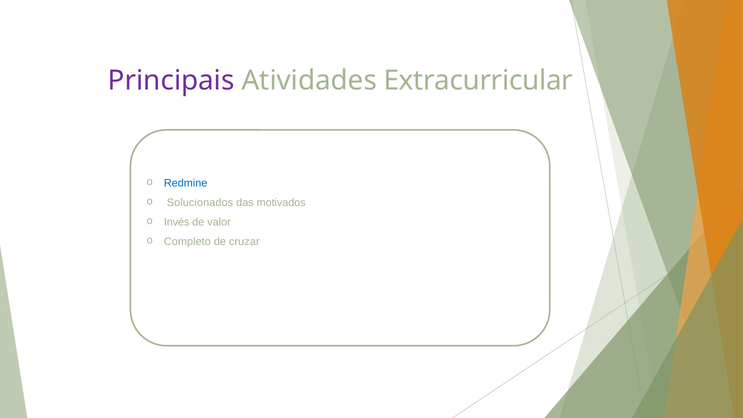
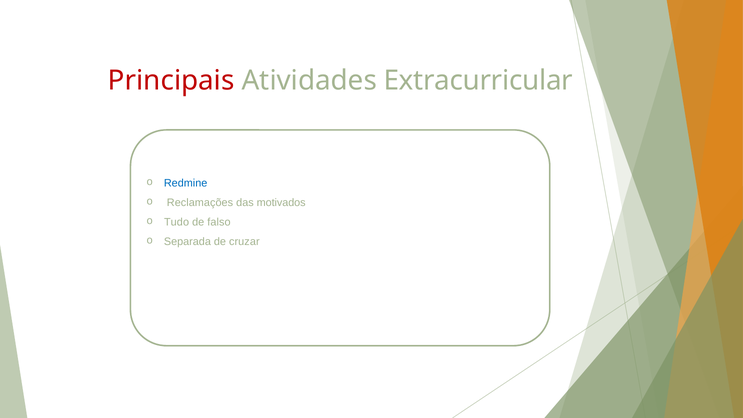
Principais colour: purple -> red
Solucionados: Solucionados -> Reclamações
Invés: Invés -> Tudo
valor: valor -> falso
Completo: Completo -> Separada
